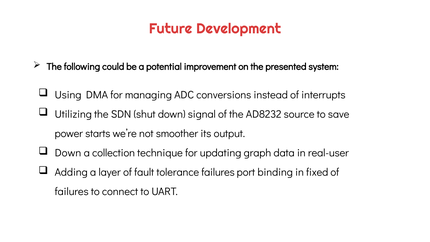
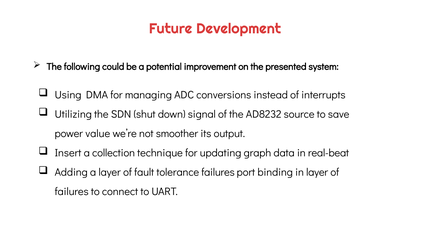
starts: starts -> value
Down at (68, 153): Down -> Insert
real-user: real-user -> real-beat
in fixed: fixed -> layer
